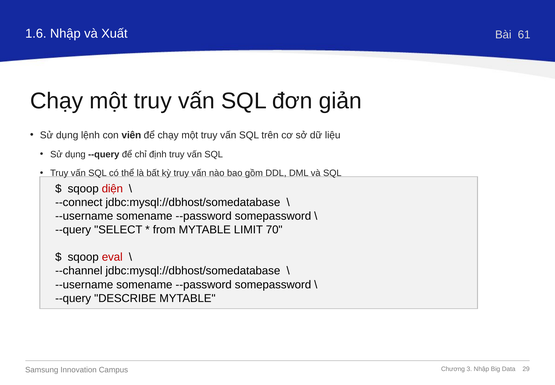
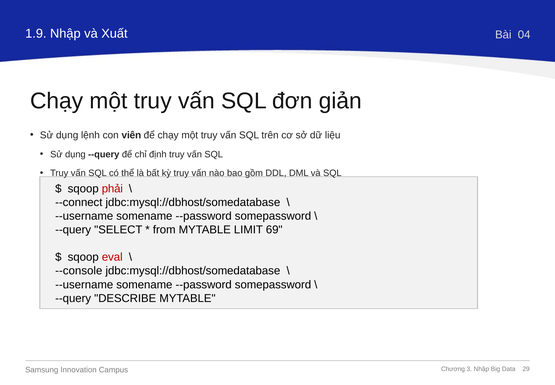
1.6: 1.6 -> 1.9
61: 61 -> 04
diện: diện -> phải
70: 70 -> 69
--channel: --channel -> --console
